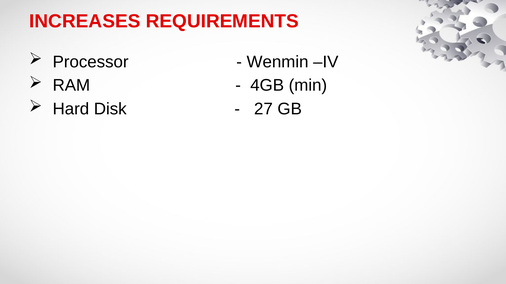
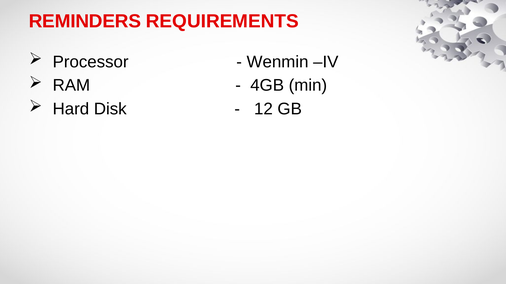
INCREASES: INCREASES -> REMINDERS
27: 27 -> 12
